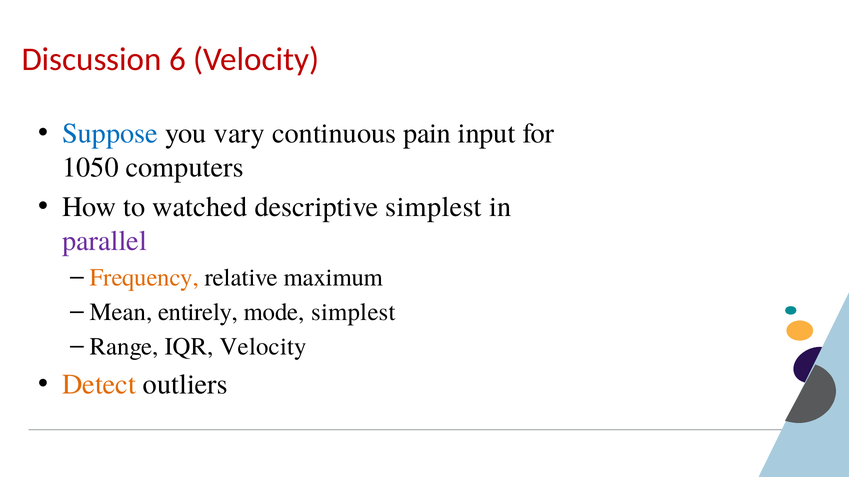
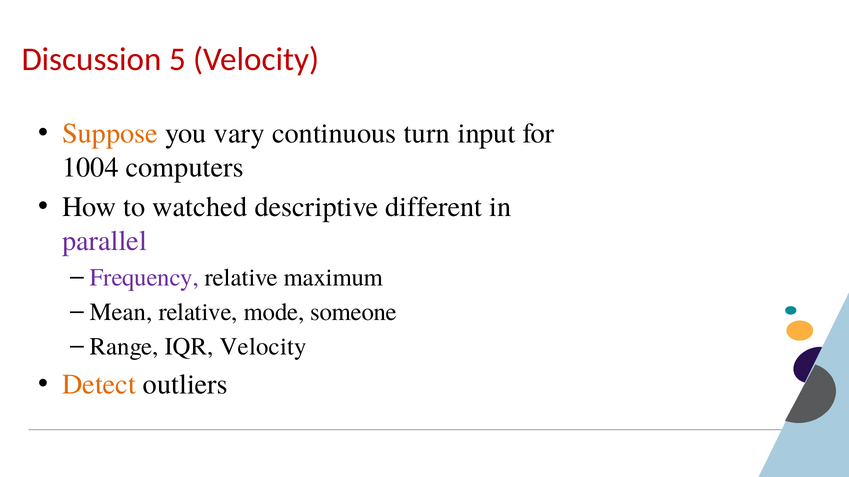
6: 6 -> 5
Suppose colour: blue -> orange
pain: pain -> turn
1050: 1050 -> 1004
descriptive simplest: simplest -> different
Frequency colour: orange -> purple
Mean entirely: entirely -> relative
mode simplest: simplest -> someone
